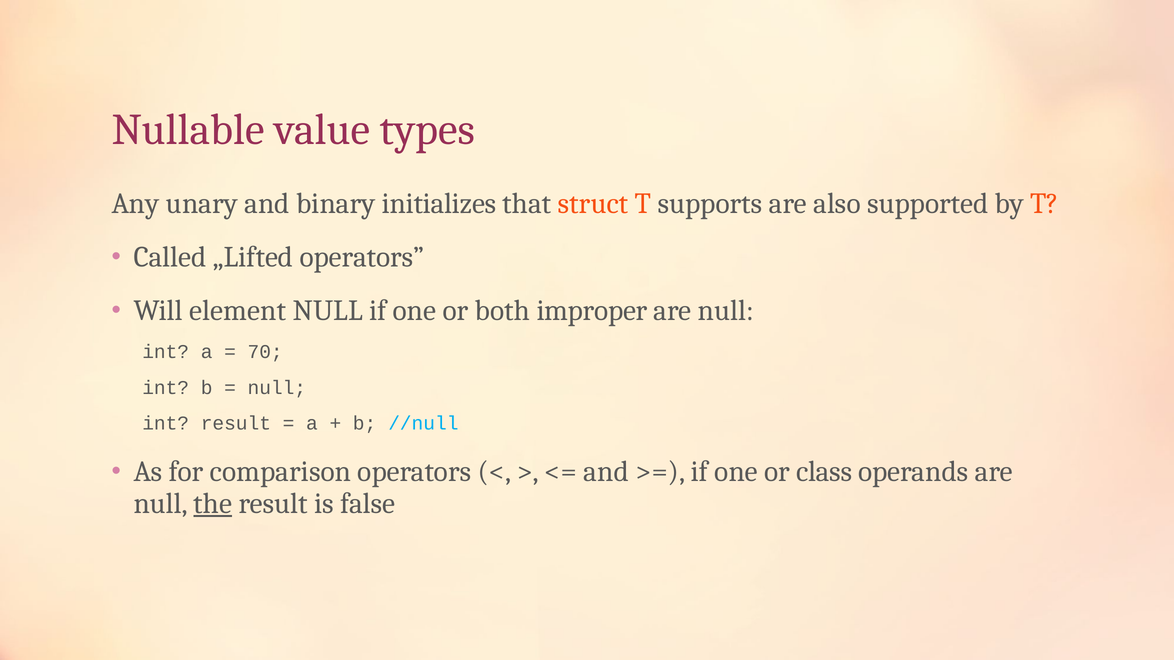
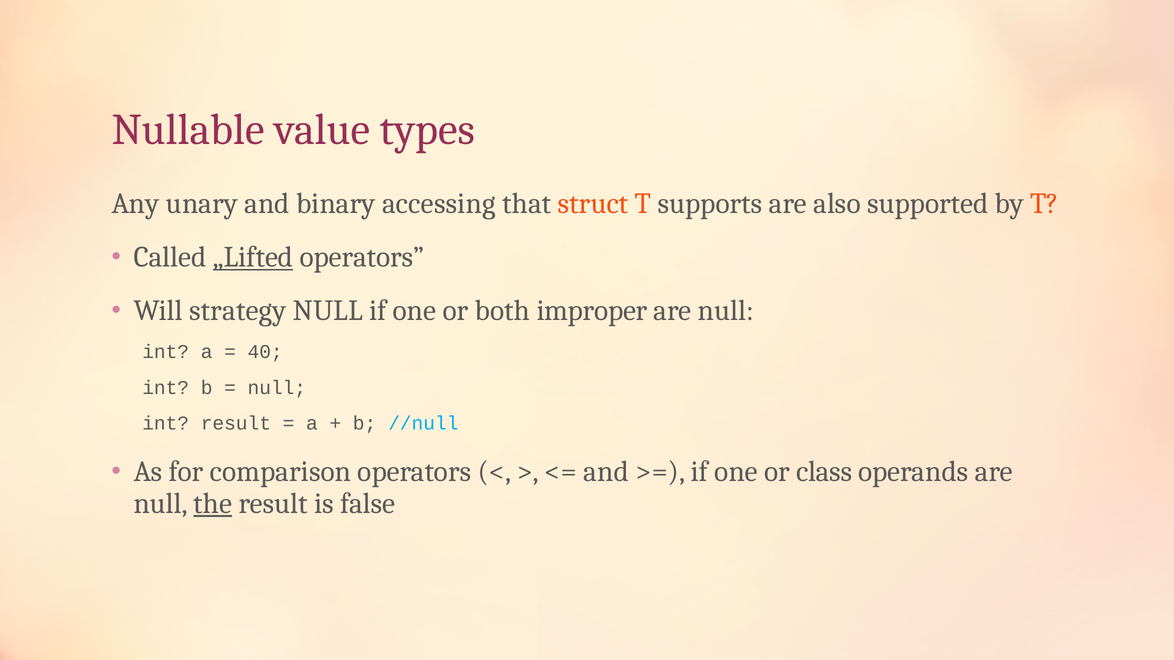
initializes: initializes -> accessing
„Lifted underline: none -> present
element: element -> strategy
70: 70 -> 40
